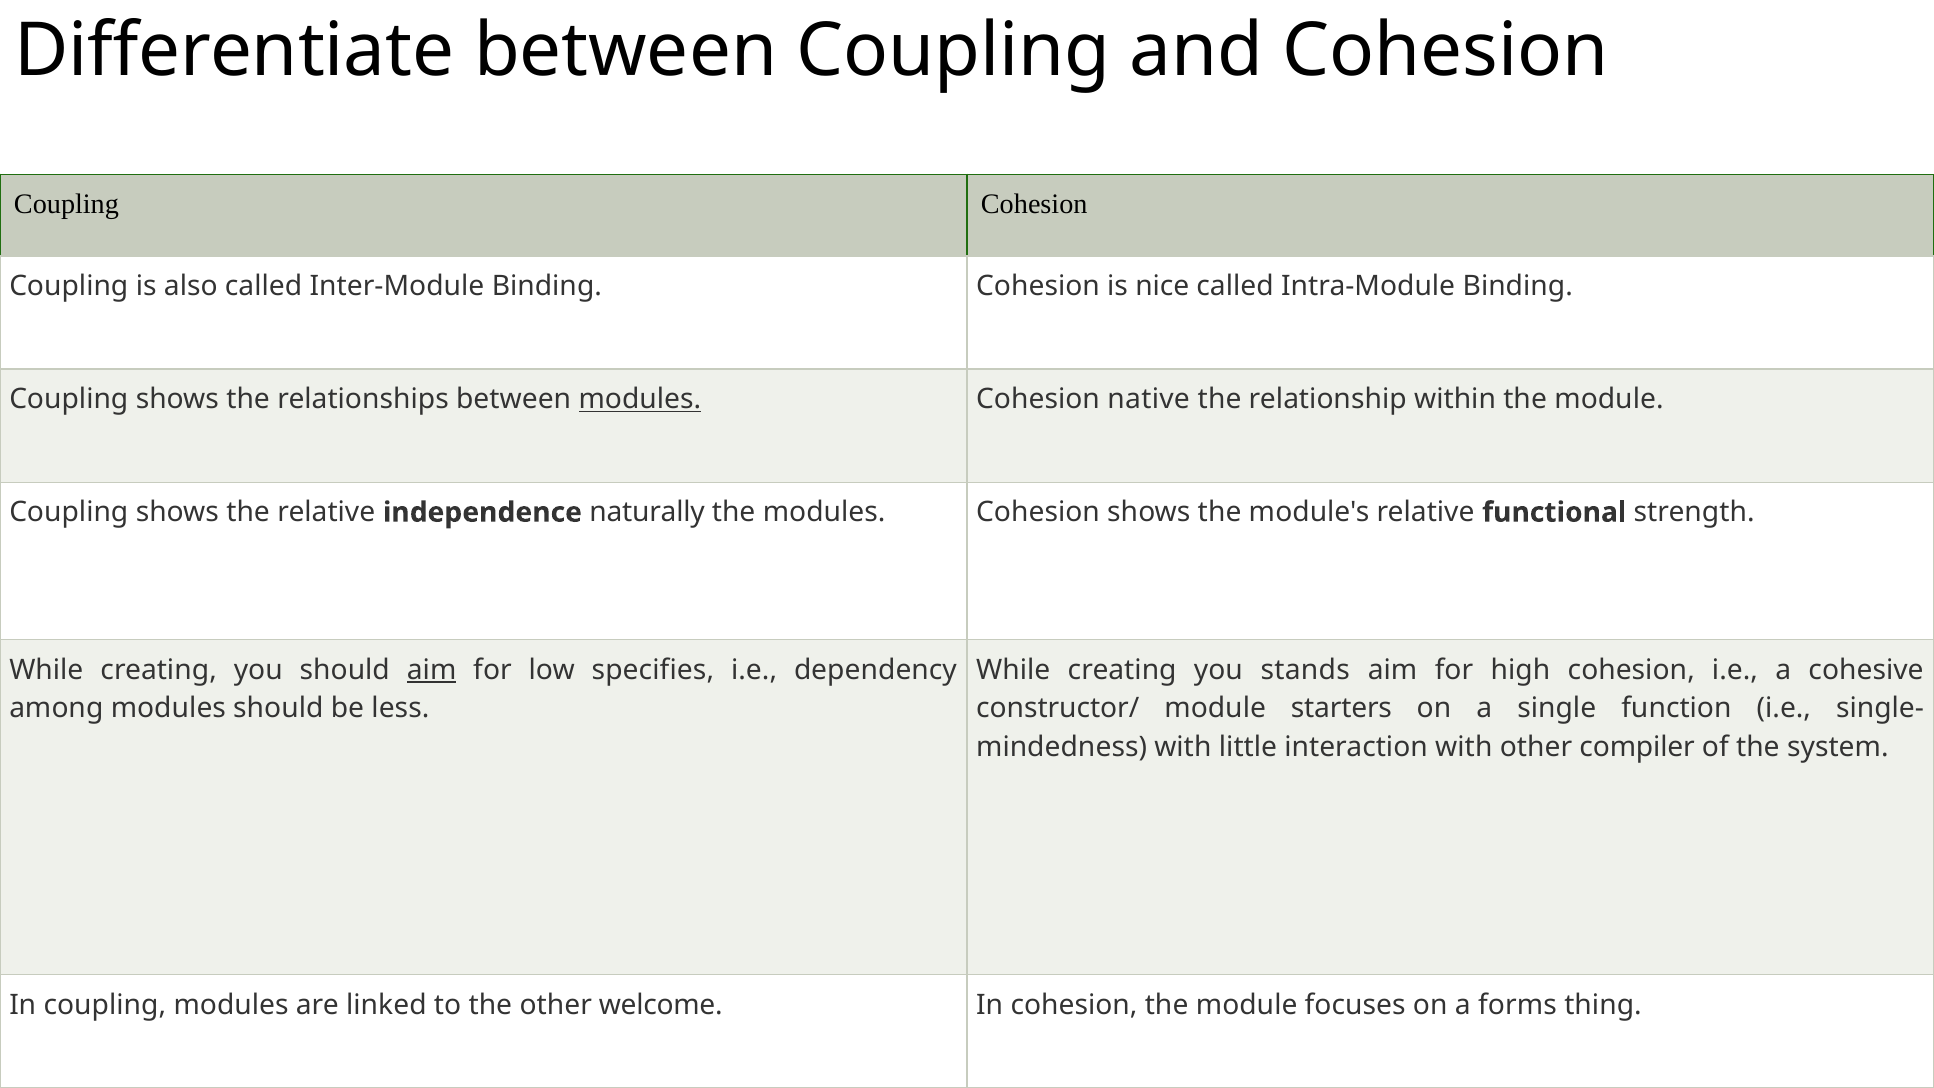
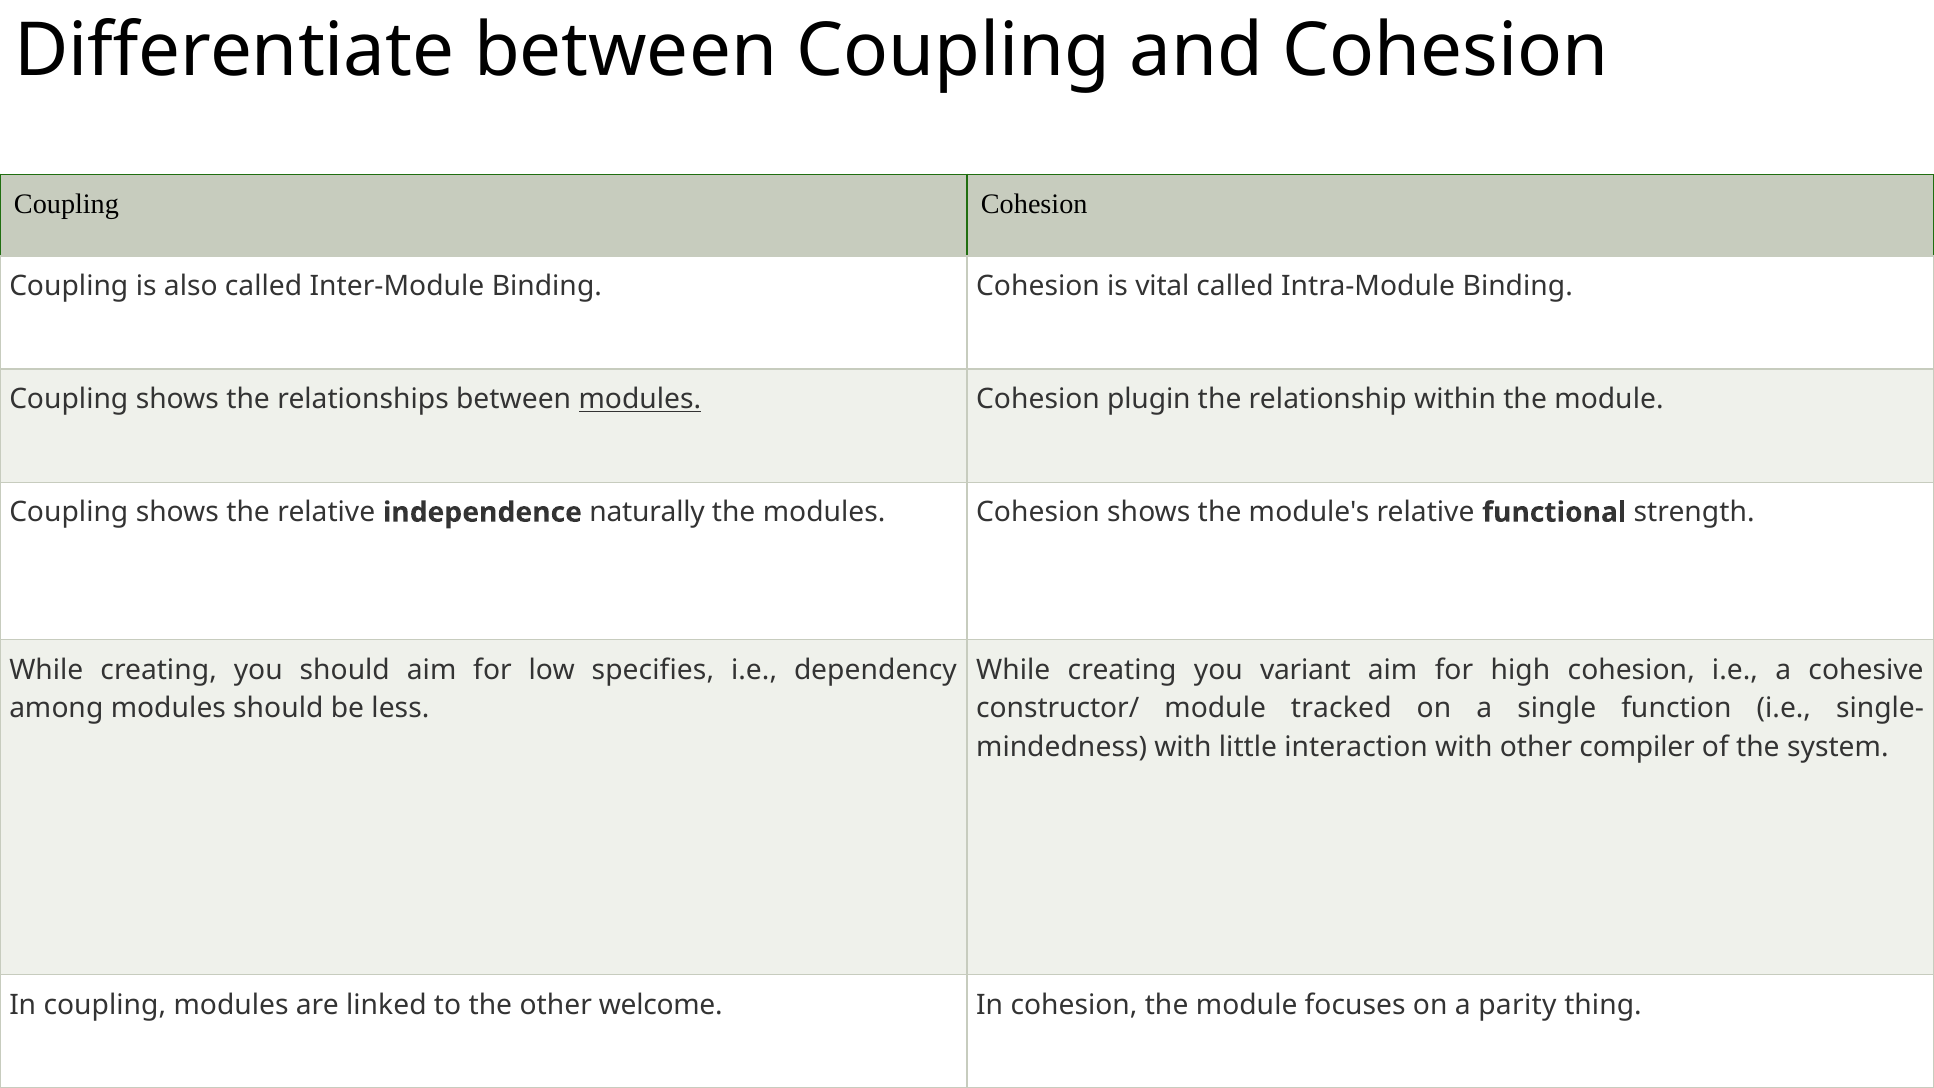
nice: nice -> vital
native: native -> plugin
aim at (432, 670) underline: present -> none
stands: stands -> variant
starters: starters -> tracked
forms: forms -> parity
